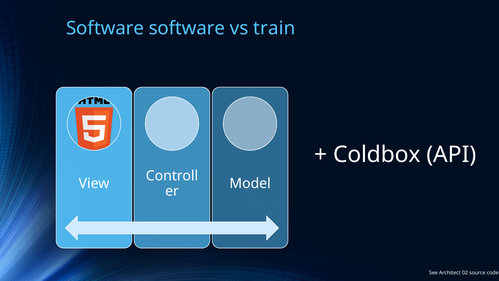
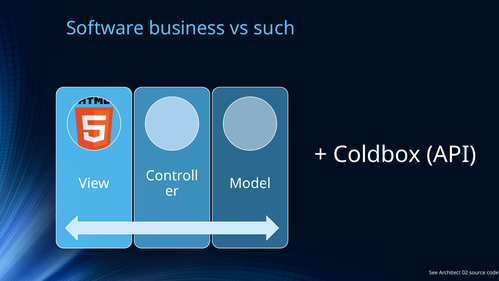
Software software: software -> business
train: train -> such
